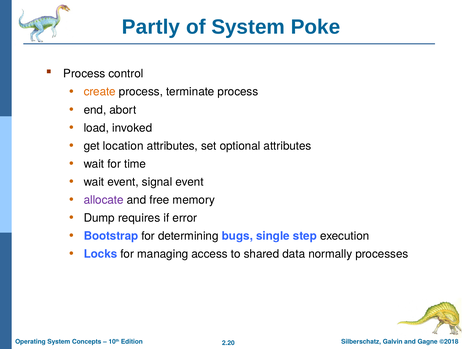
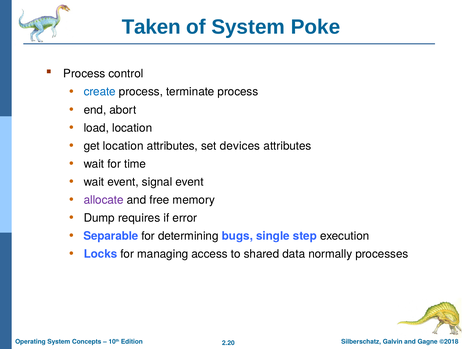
Partly: Partly -> Taken
create colour: orange -> blue
load invoked: invoked -> location
optional: optional -> devices
Bootstrap: Bootstrap -> Separable
